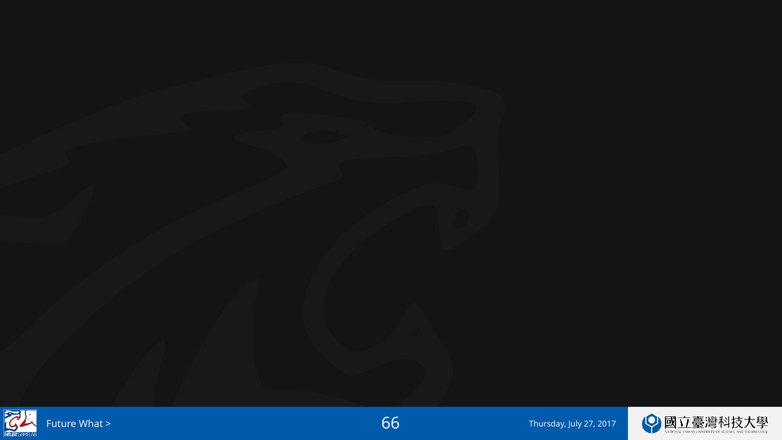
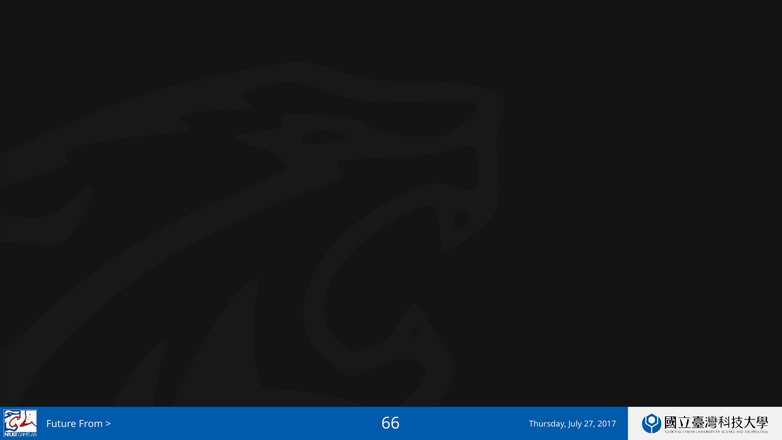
What: What -> From
